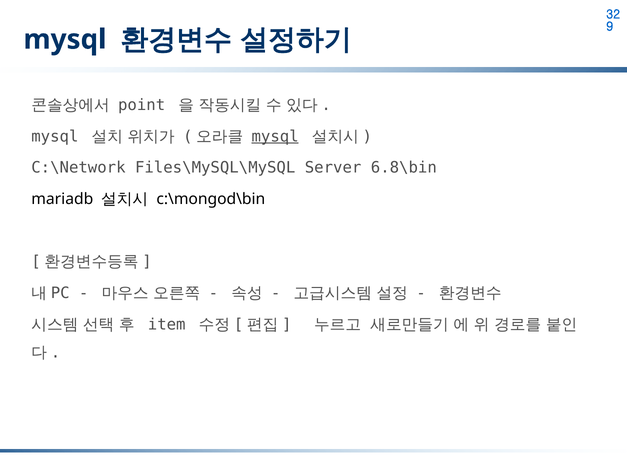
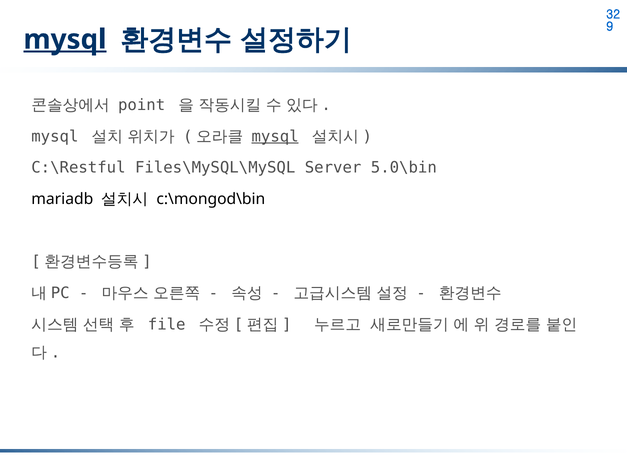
mysql at (65, 40) underline: none -> present
C:\Network: C:\Network -> C:\Restful
6.8\bin: 6.8\bin -> 5.0\bin
item: item -> file
